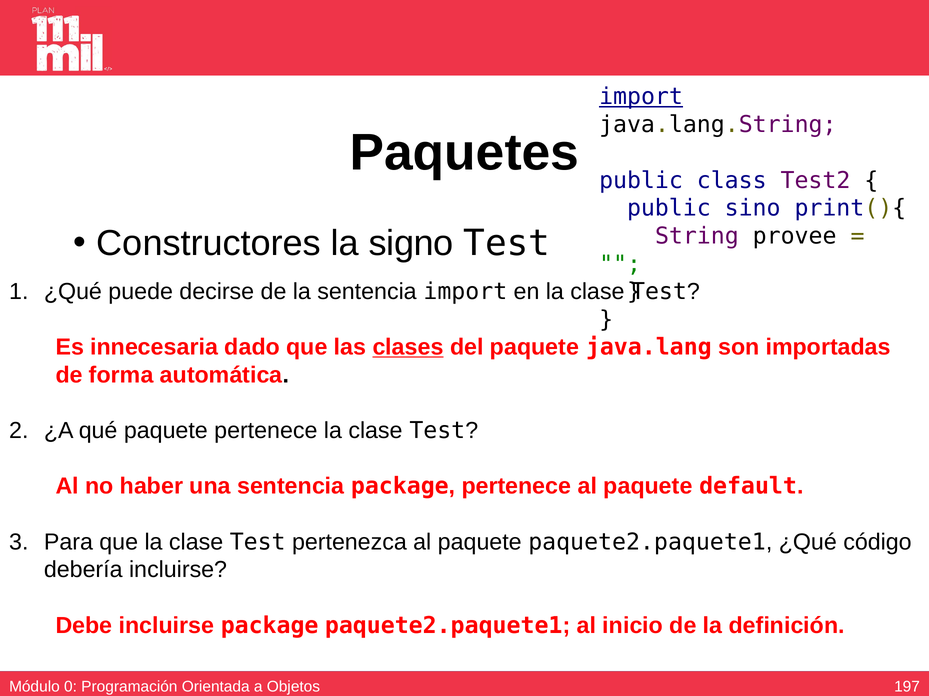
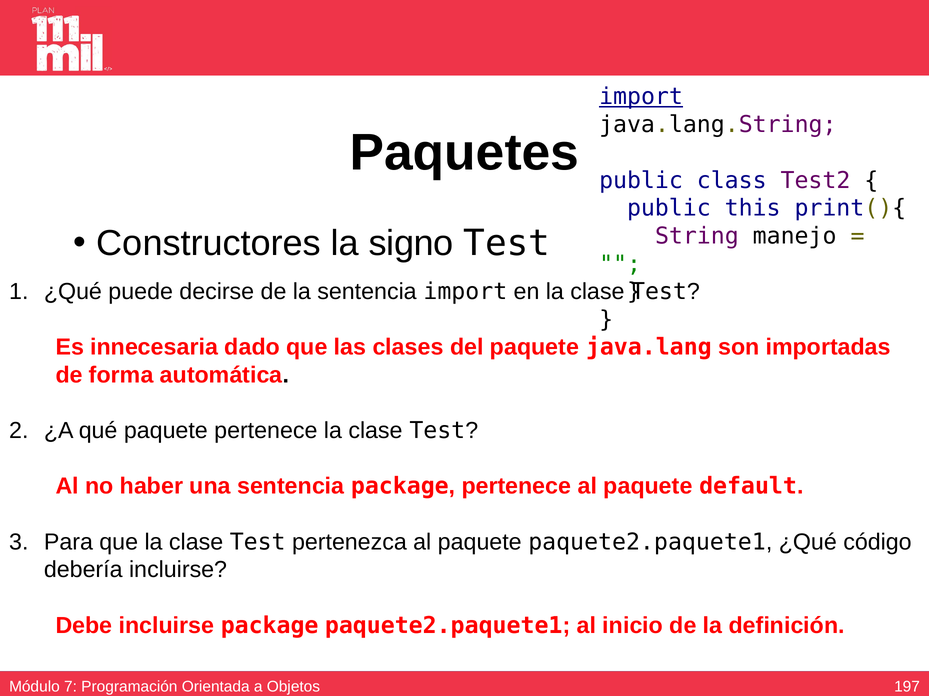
sino: sino -> this
provee: provee -> manejo
clases underline: present -> none
0: 0 -> 7
